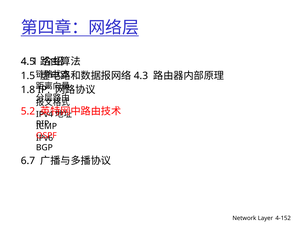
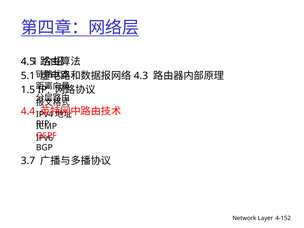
1.5: 1.5 -> 5.1
1.8: 1.8 -> 1.5
5.2: 5.2 -> 4.4
6.7: 6.7 -> 3.7
